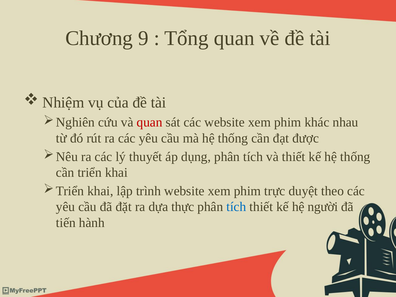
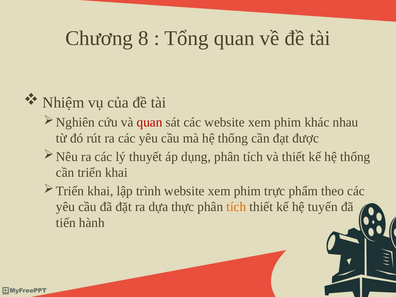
9: 9 -> 8
duyệt: duyệt -> phẩm
tích at (236, 207) colour: blue -> orange
người: người -> tuyến
